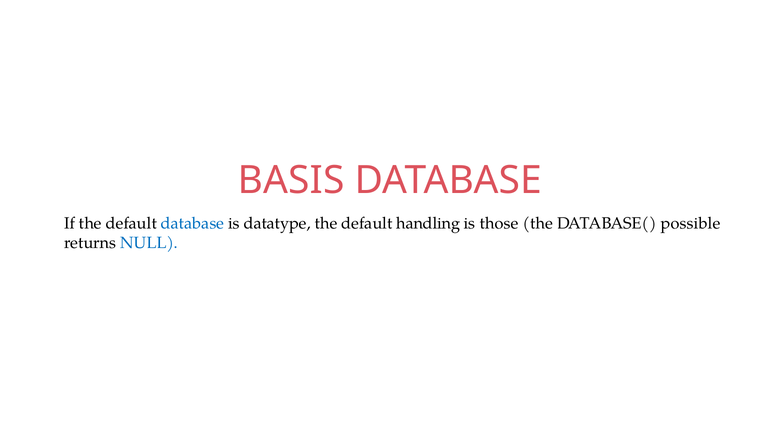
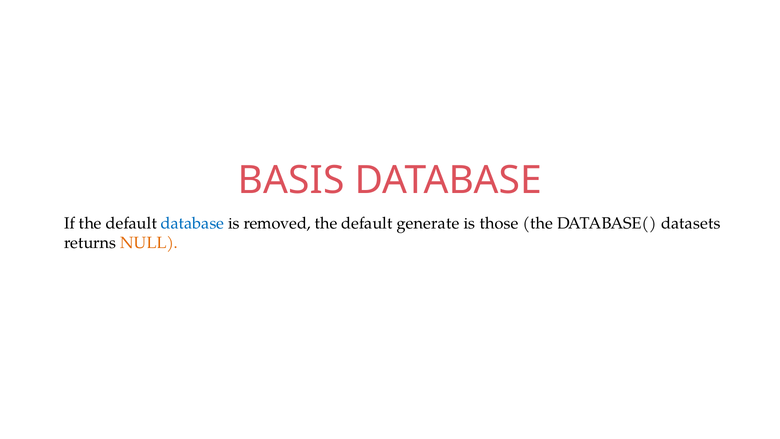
datatype: datatype -> removed
handling: handling -> generate
possible: possible -> datasets
NULL colour: blue -> orange
